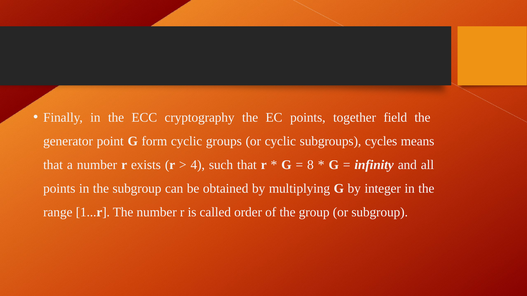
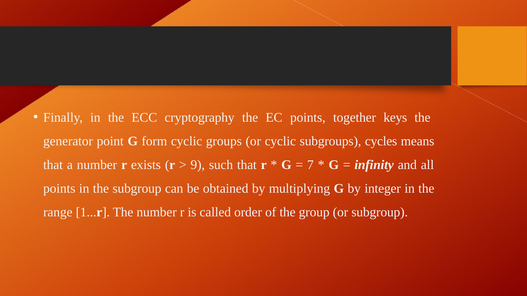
field: field -> keys
4: 4 -> 9
8: 8 -> 7
